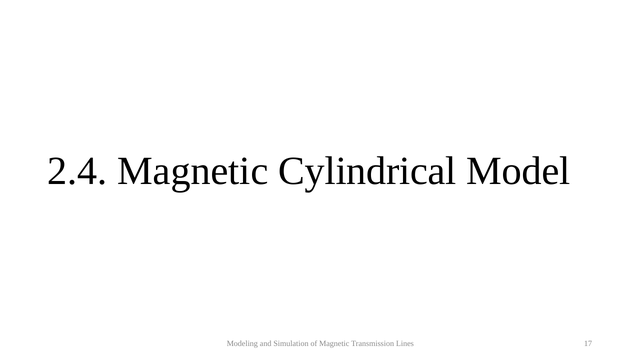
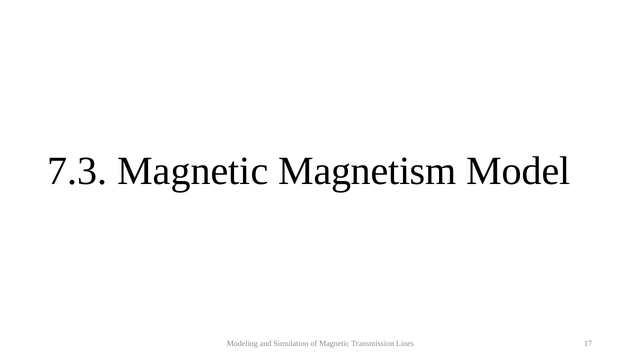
2.4: 2.4 -> 7.3
Cylindrical: Cylindrical -> Magnetism
